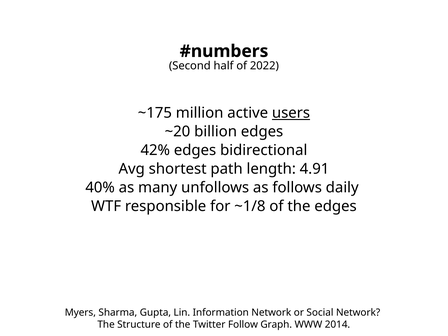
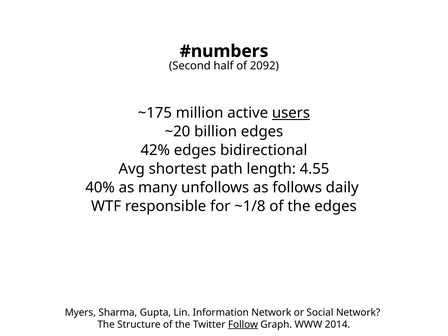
2022: 2022 -> 2092
4.91: 4.91 -> 4.55
Follow underline: none -> present
